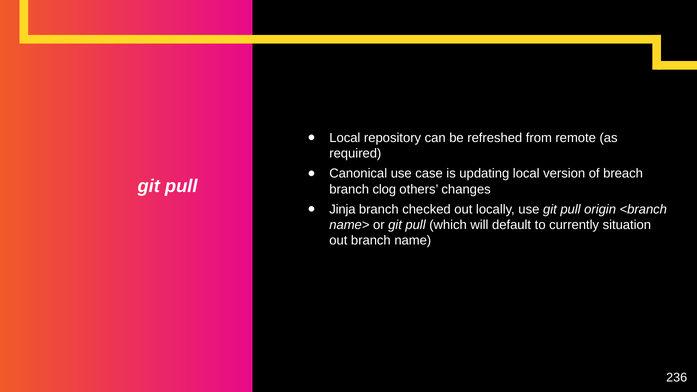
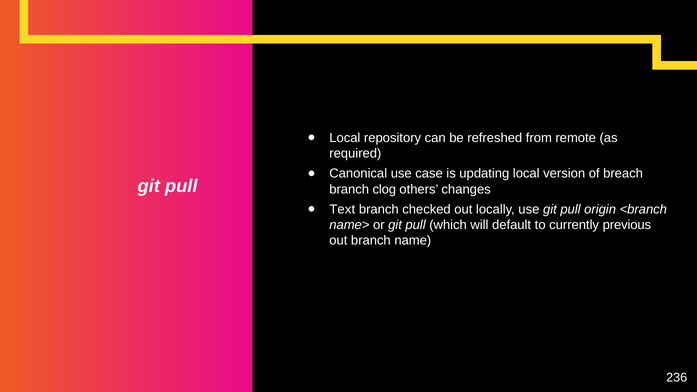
Jinja: Jinja -> Text
situation: situation -> previous
